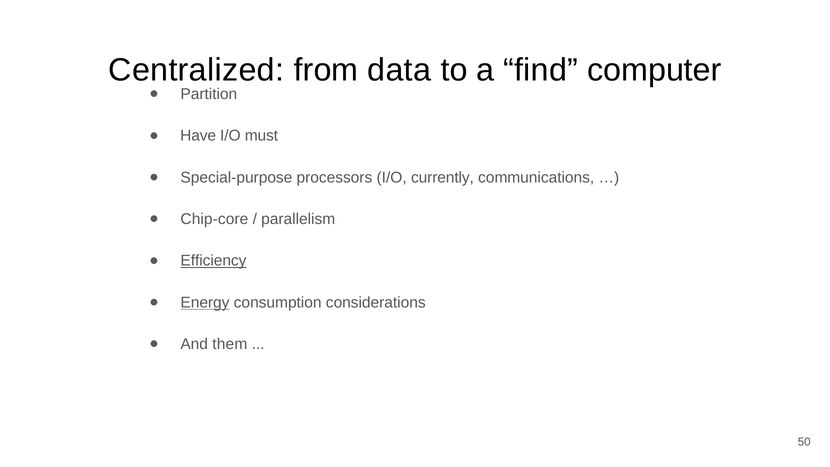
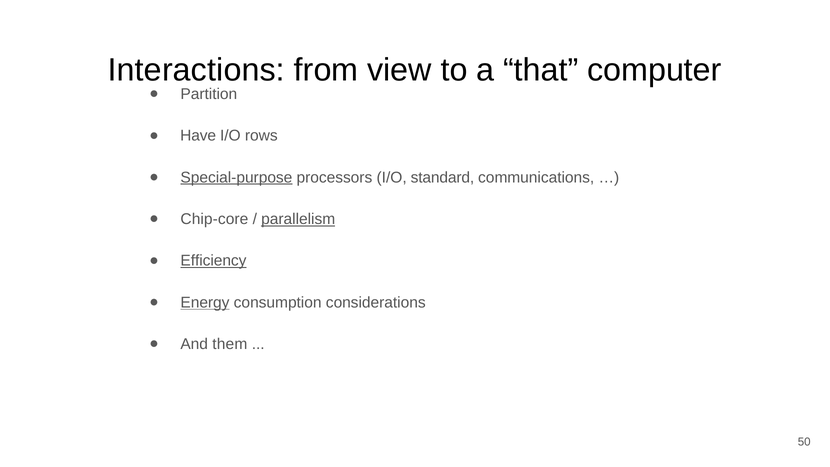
Centralized: Centralized -> Interactions
data: data -> view
find: find -> that
must: must -> rows
Special-purpose underline: none -> present
currently: currently -> standard
parallelism underline: none -> present
